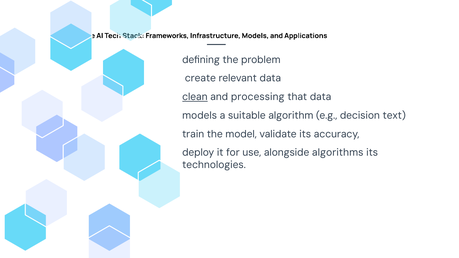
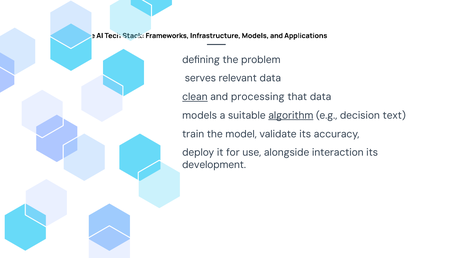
create: create -> serves
algorithm underline: none -> present
algorithms: algorithms -> interaction
technologies: technologies -> development
